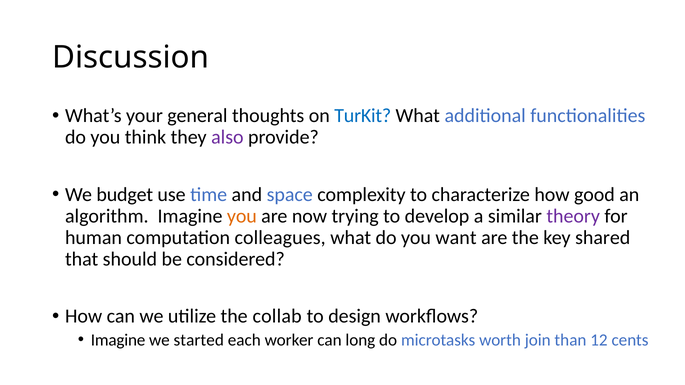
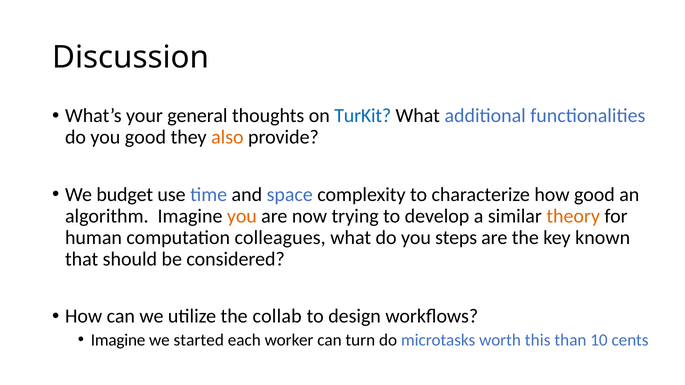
you think: think -> good
also colour: purple -> orange
theory colour: purple -> orange
want: want -> steps
shared: shared -> known
long: long -> turn
join: join -> this
12: 12 -> 10
